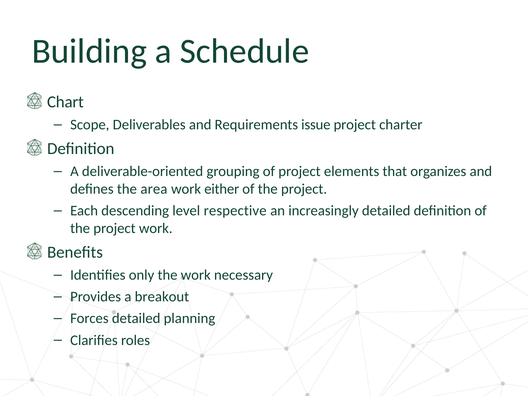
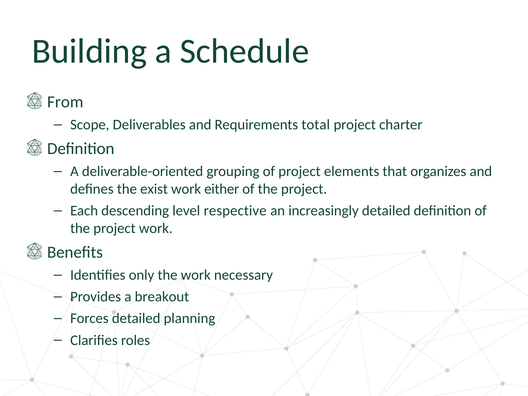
Chart: Chart -> From
issue: issue -> total
area: area -> exist
